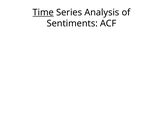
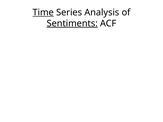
Sentiments underline: none -> present
